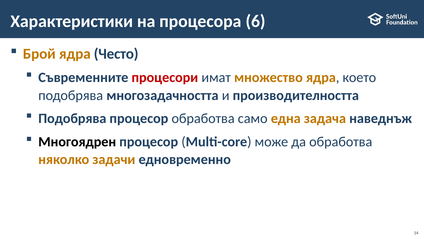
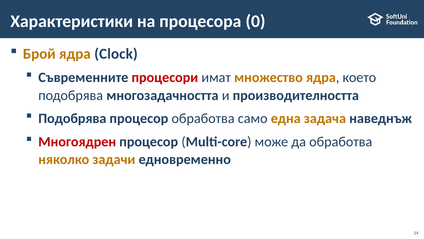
6: 6 -> 0
Често: Често -> Clock
Многоядрен colour: black -> red
